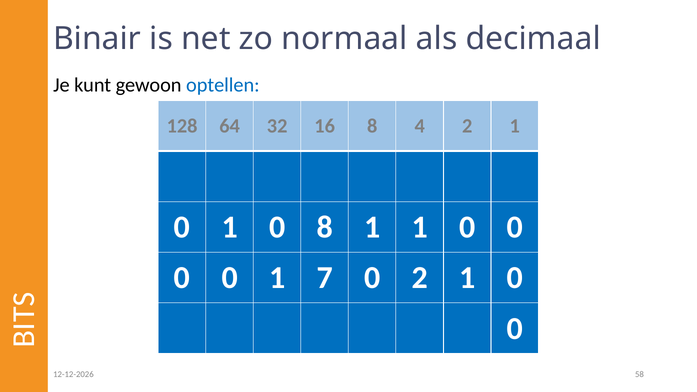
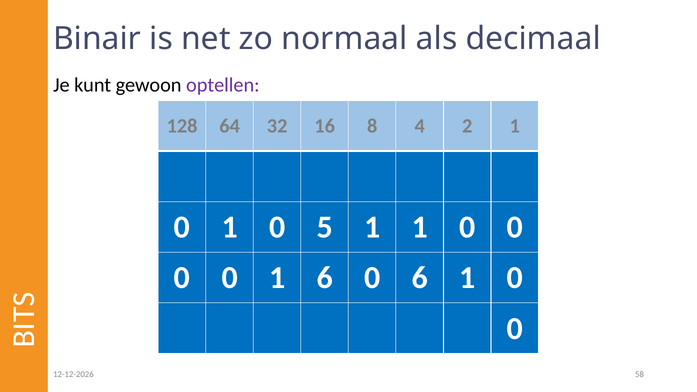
optellen colour: blue -> purple
0 8: 8 -> 5
1 7: 7 -> 6
0 2: 2 -> 6
